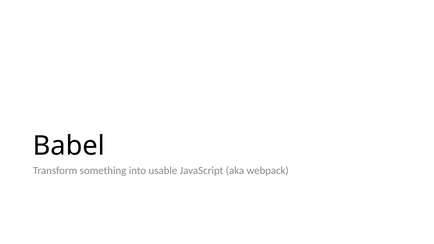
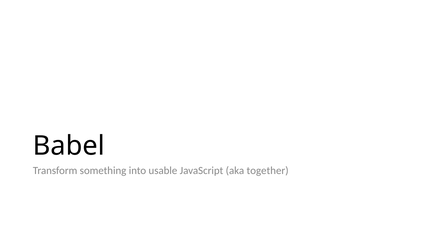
webpack: webpack -> together
